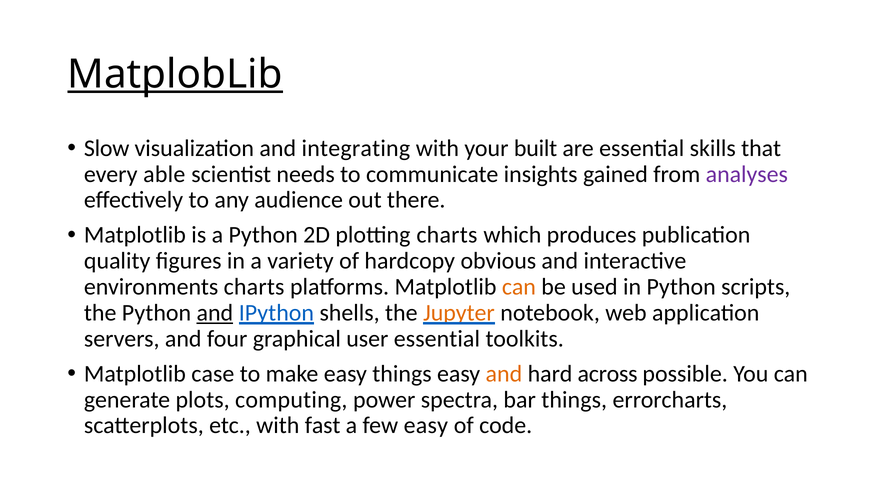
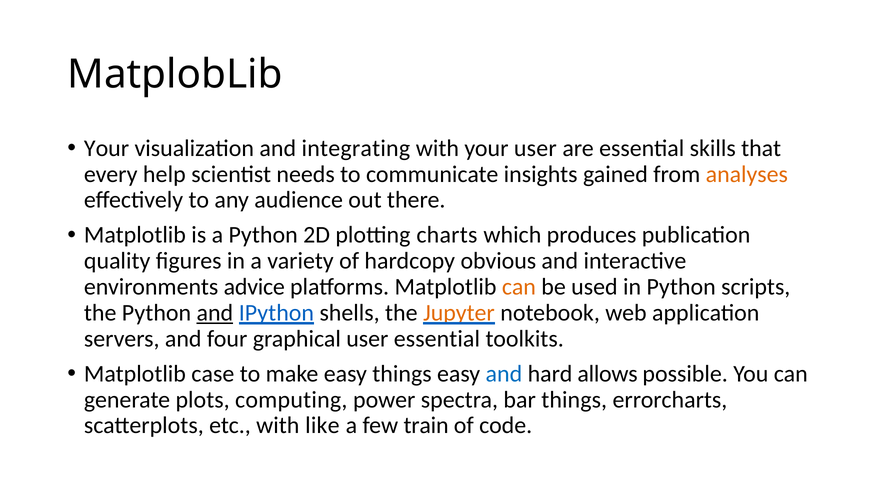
MatplobLib underline: present -> none
Slow at (107, 148): Slow -> Your
your built: built -> user
able: able -> help
analyses colour: purple -> orange
environments charts: charts -> advice
and at (504, 374) colour: orange -> blue
across: across -> allows
fast: fast -> like
few easy: easy -> train
